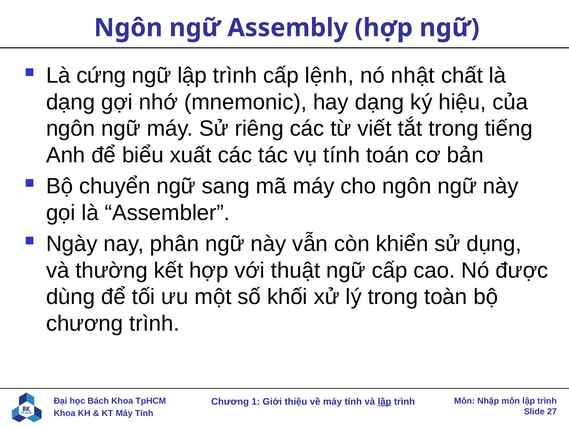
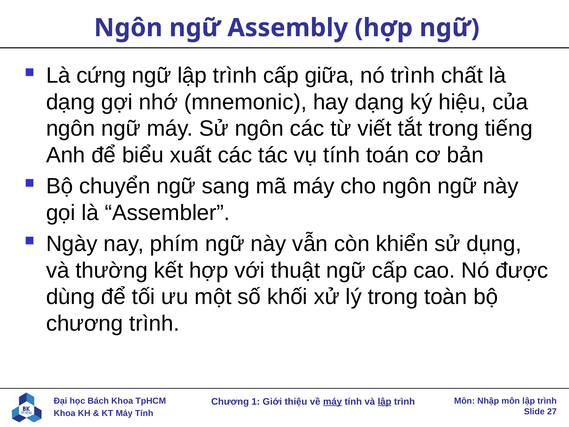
lệnh: lệnh -> giữa
nó nhật: nhật -> trình
Sử riêng: riêng -> ngôn
phân: phân -> phím
máy at (332, 401) underline: none -> present
